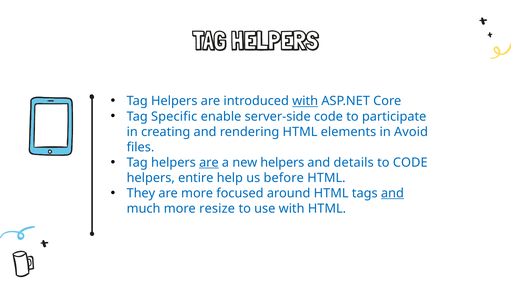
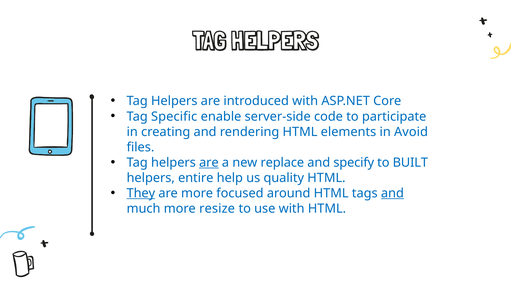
with at (305, 101) underline: present -> none
new helpers: helpers -> replace
details: details -> specify
to CODE: CODE -> BUILT
before: before -> quality
They underline: none -> present
